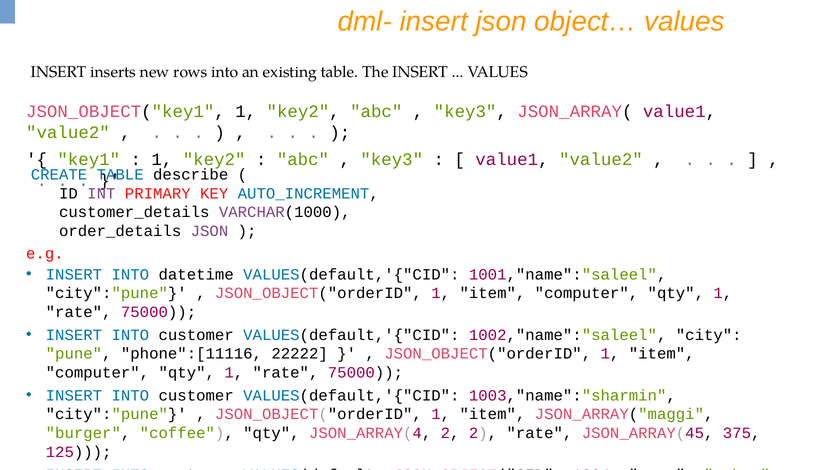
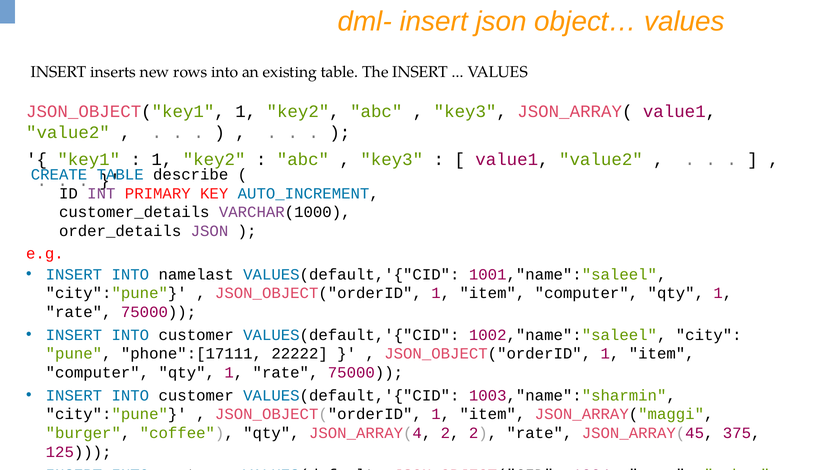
datetime: datetime -> namelast
phone":[11116: phone":[11116 -> phone":[17111
